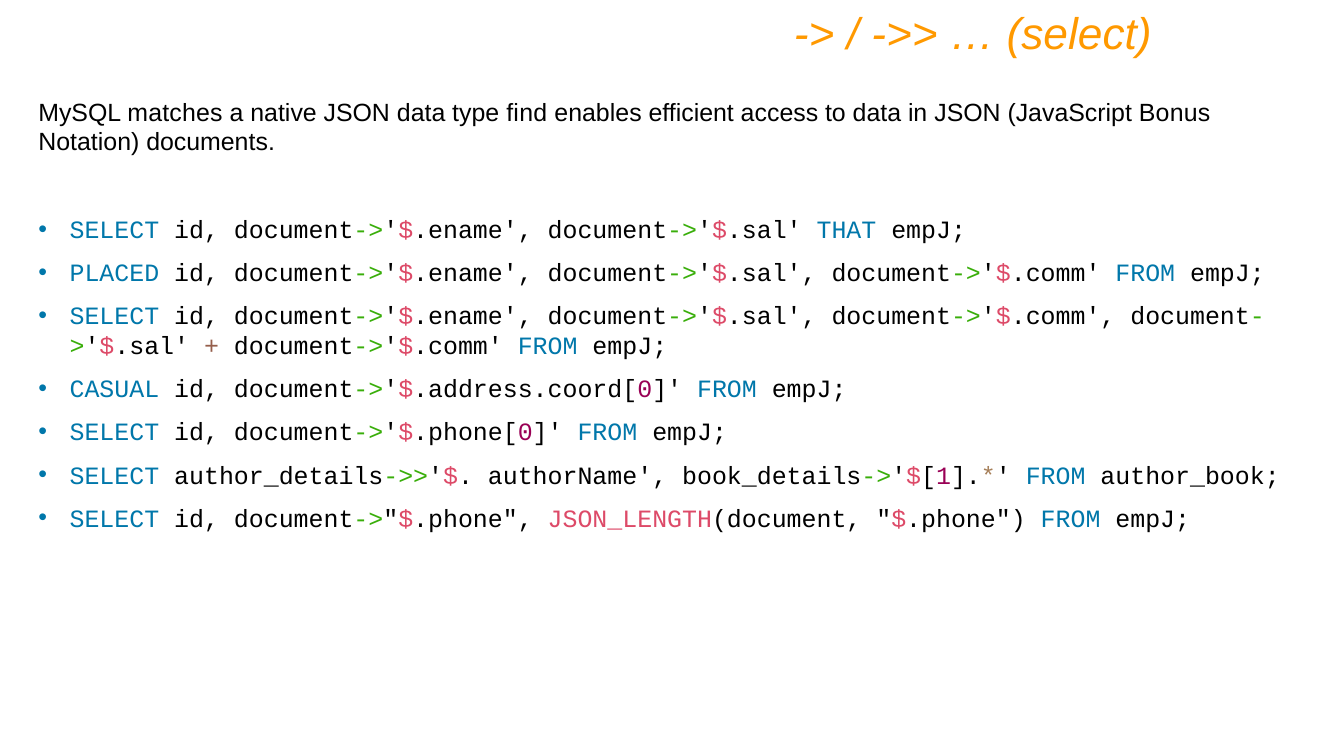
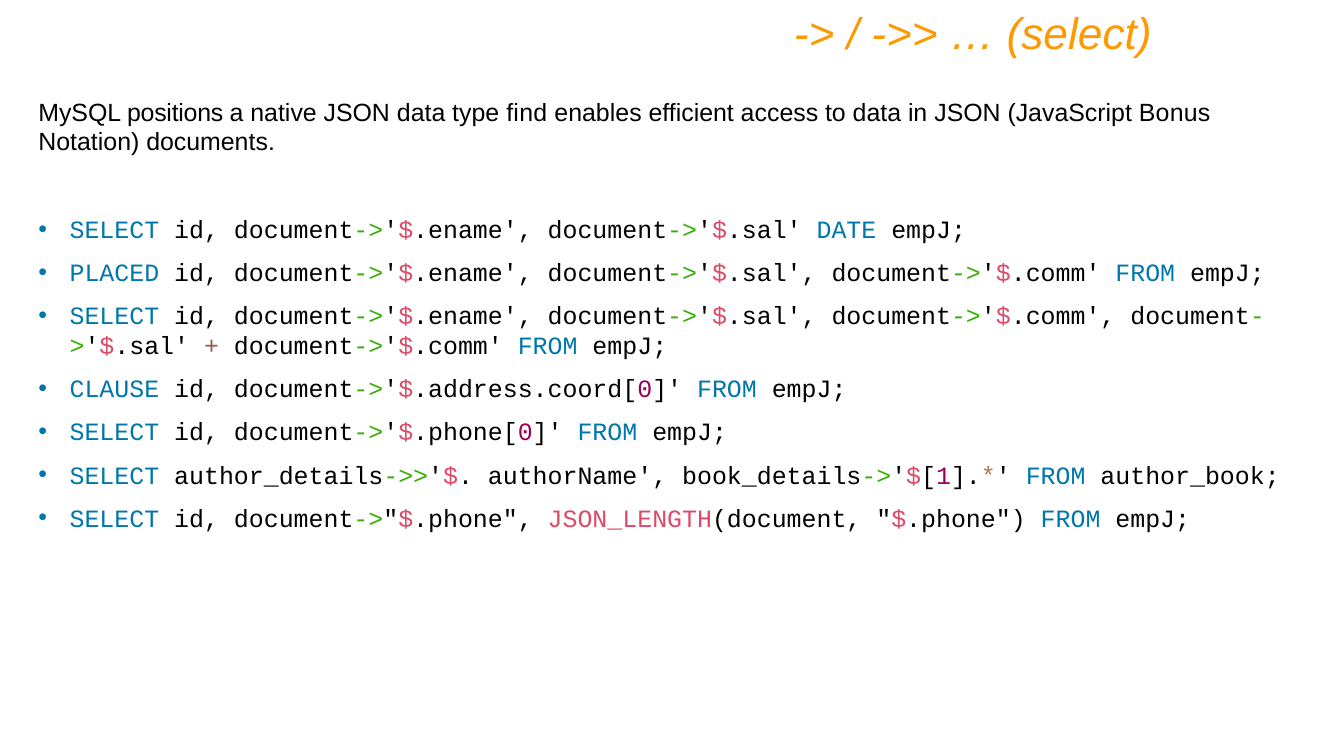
matches: matches -> positions
THAT: THAT -> DATE
CASUAL: CASUAL -> CLAUSE
